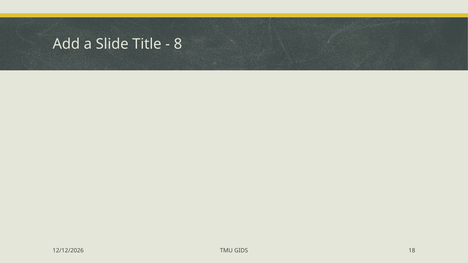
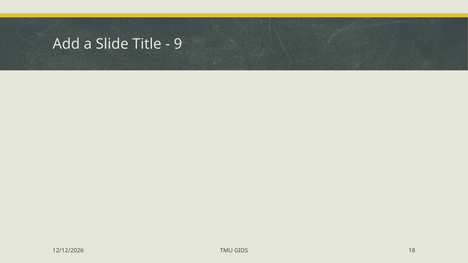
8: 8 -> 9
